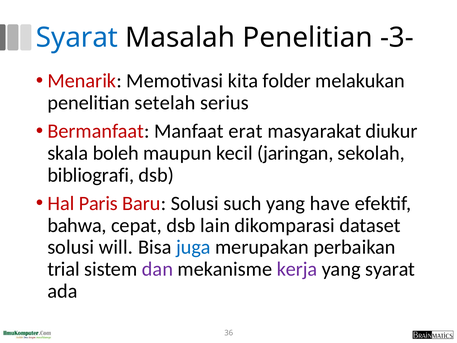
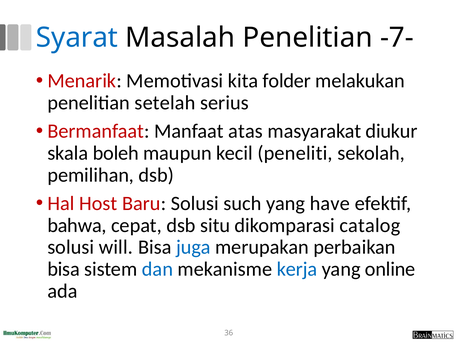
-3-: -3- -> -7-
erat: erat -> atas
jaringan: jaringan -> peneliti
bibliografi: bibliografi -> pemilihan
Paris: Paris -> Host
lain: lain -> situ
dataset: dataset -> catalog
trial at (64, 269): trial -> bisa
dan colour: purple -> blue
kerja colour: purple -> blue
yang syarat: syarat -> online
